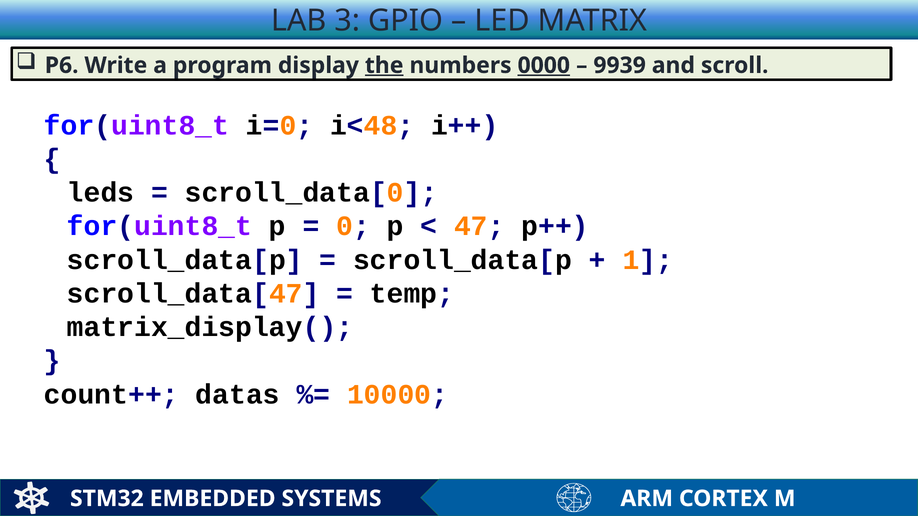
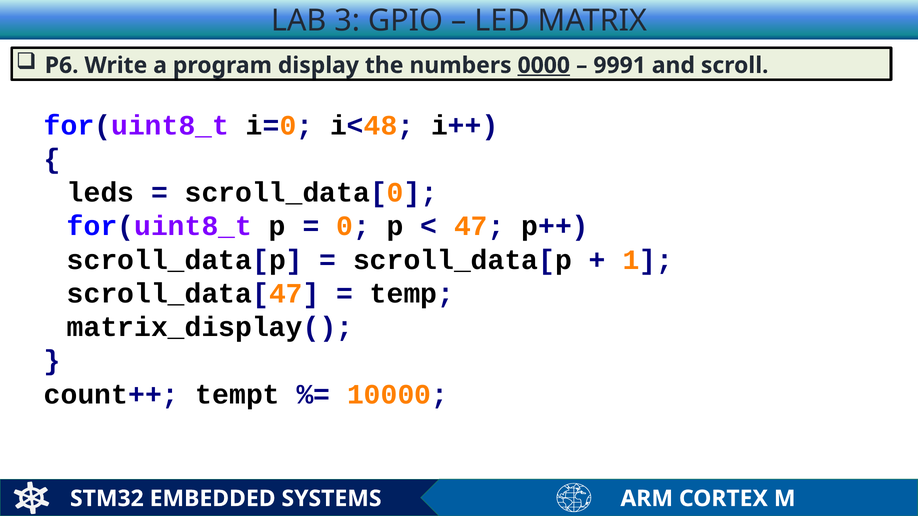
the underline: present -> none
9939: 9939 -> 9991
datas: datas -> tempt
